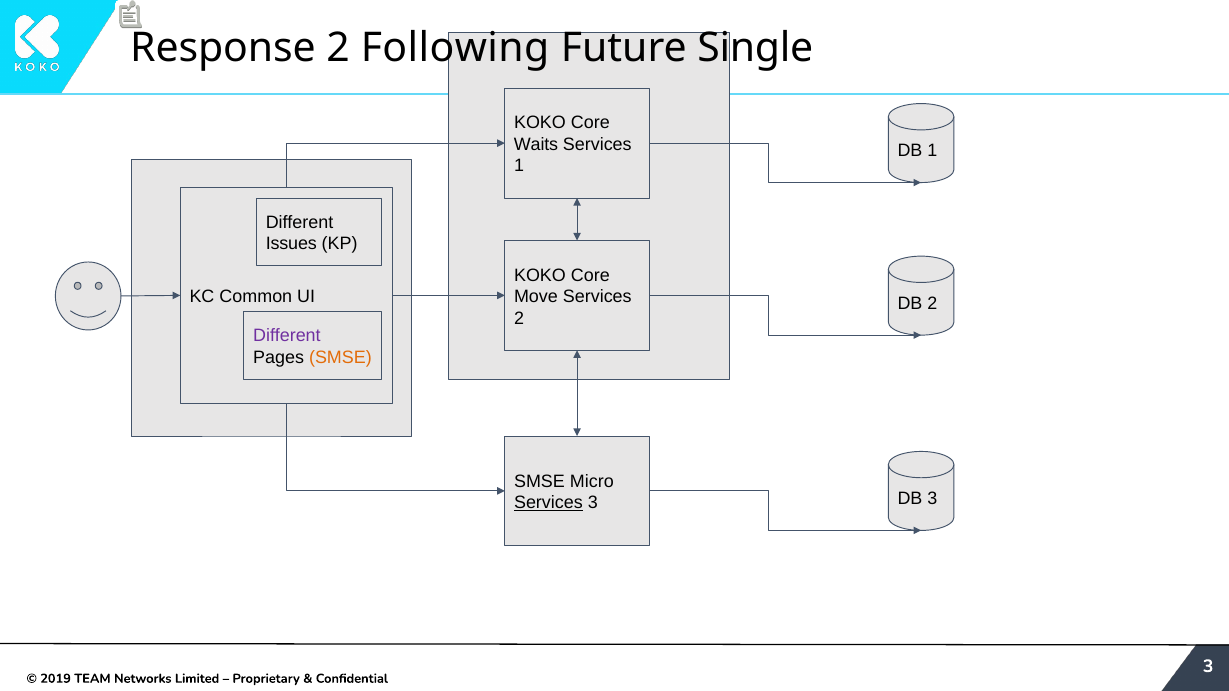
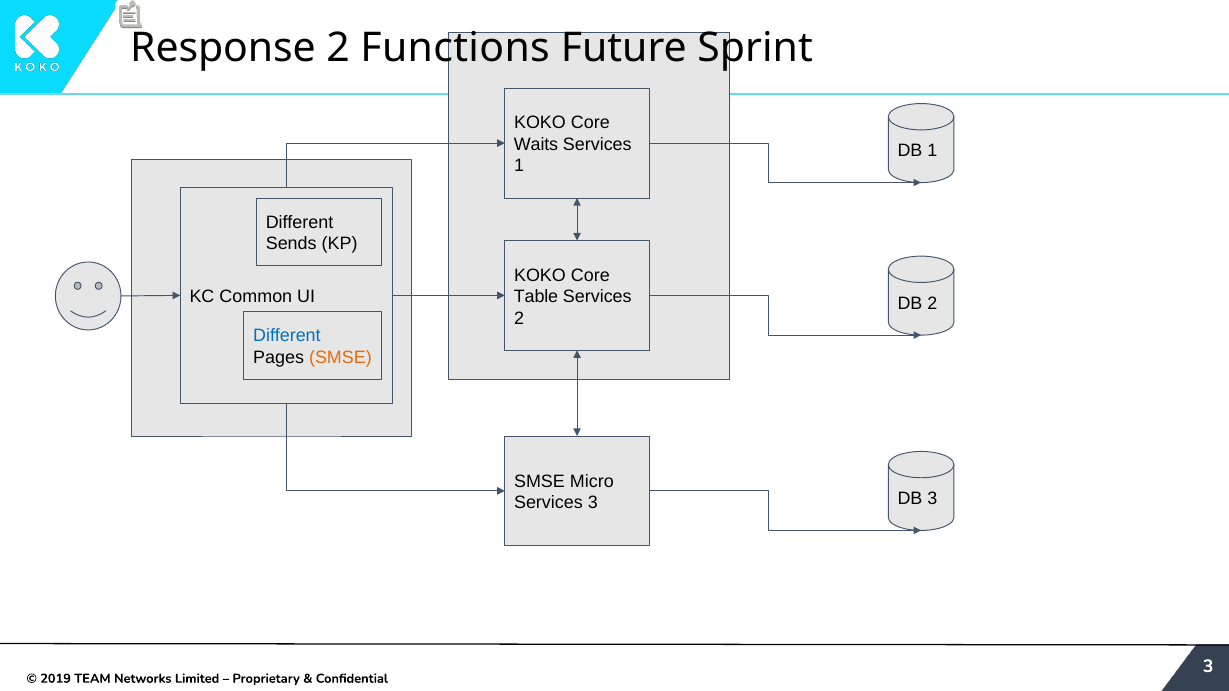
Following: Following -> Functions
Single: Single -> Sprint
Issues: Issues -> Sends
Move: Move -> Table
Different at (287, 336) colour: purple -> blue
Services at (548, 503) underline: present -> none
